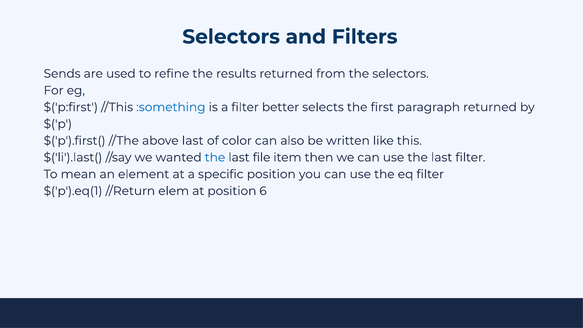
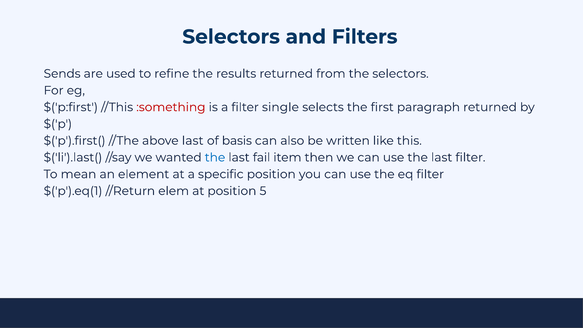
:something colour: blue -> red
better: better -> single
color: color -> basis
file: file -> fail
6: 6 -> 5
